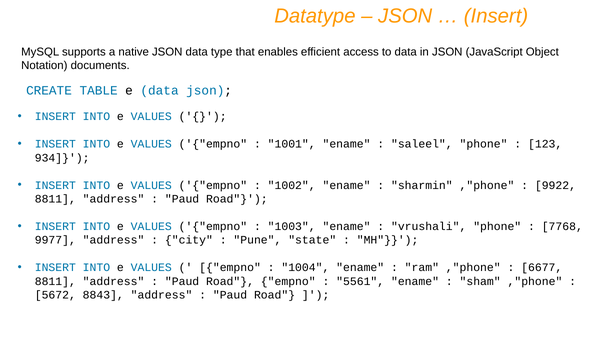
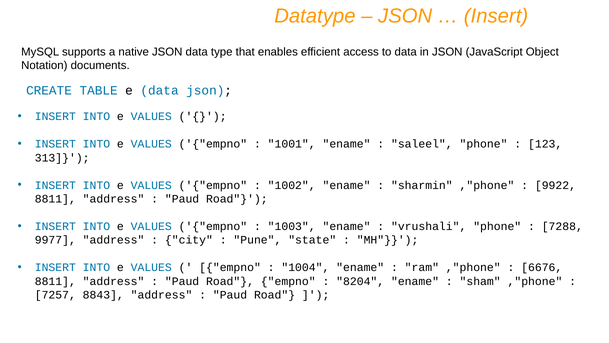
934: 934 -> 313
7768: 7768 -> 7288
6677: 6677 -> 6676
5561: 5561 -> 8204
5672: 5672 -> 7257
